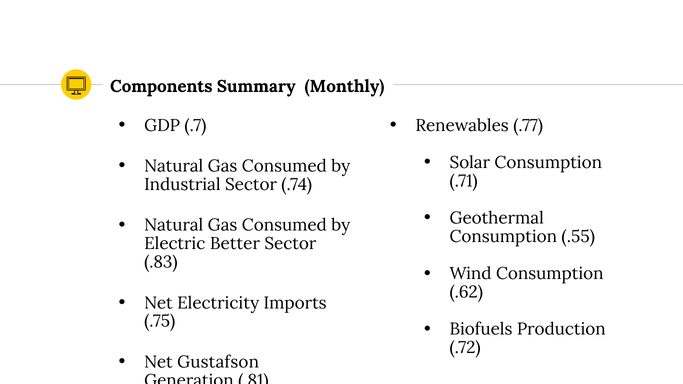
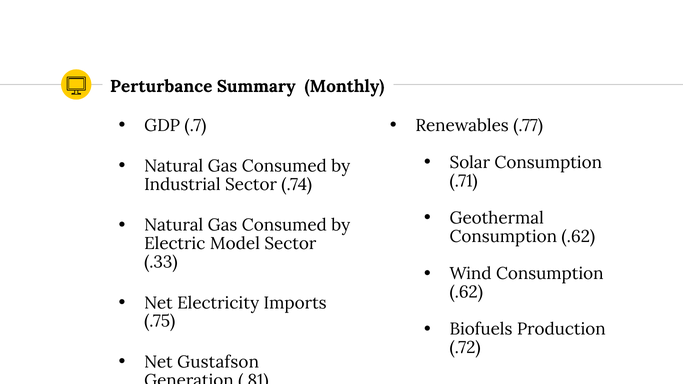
Components: Components -> Perturbance
.55 at (578, 237): .55 -> .62
Better: Better -> Model
.83: .83 -> .33
